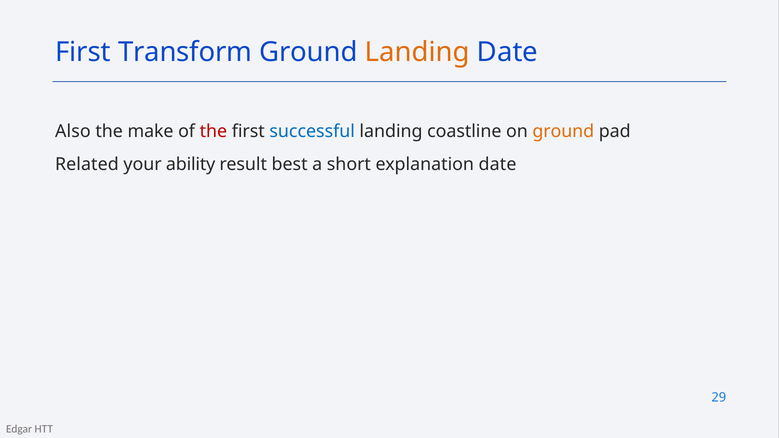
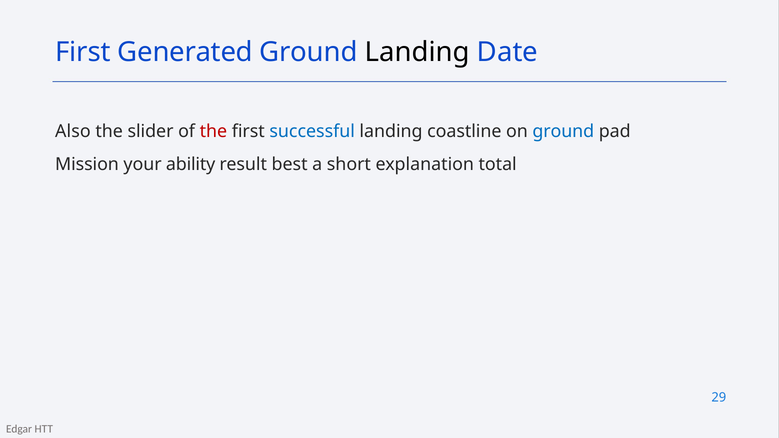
Transform: Transform -> Generated
Landing at (417, 52) colour: orange -> black
make: make -> slider
ground at (563, 131) colour: orange -> blue
Related: Related -> Mission
explanation date: date -> total
